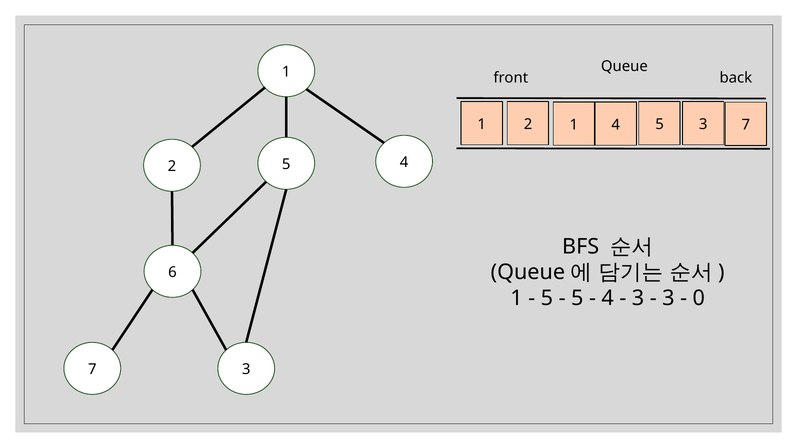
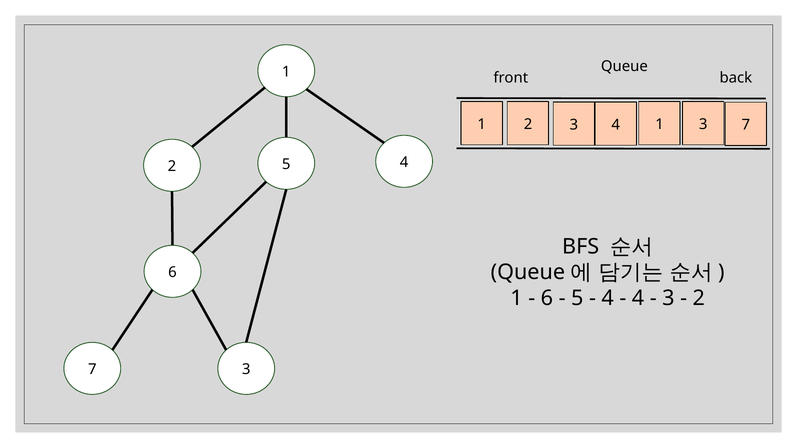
2 1: 1 -> 3
4 5: 5 -> 1
5 at (547, 298): 5 -> 6
3 at (638, 298): 3 -> 4
0 at (699, 298): 0 -> 2
